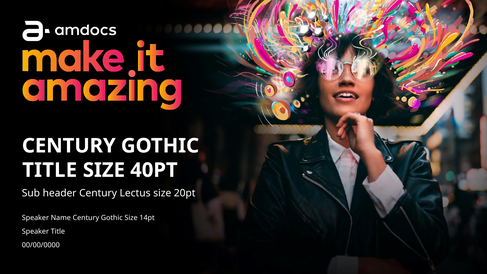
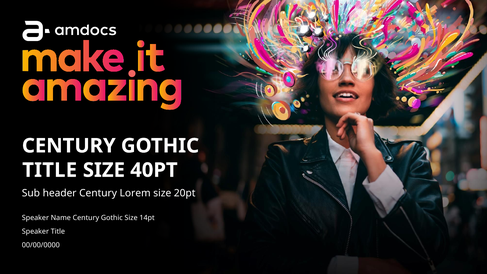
Lectus: Lectus -> Lorem
